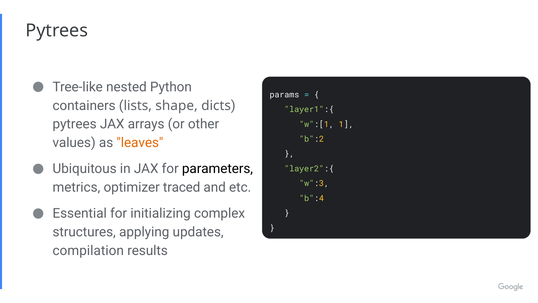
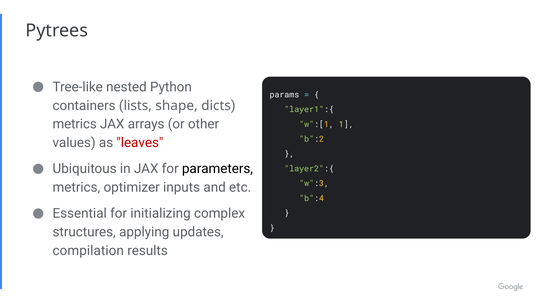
pytrees at (75, 124): pytrees -> metrics
leaves colour: orange -> red
traced: traced -> inputs
